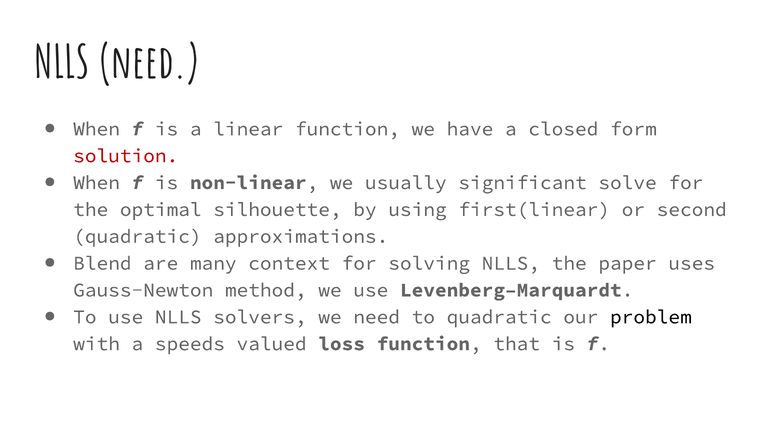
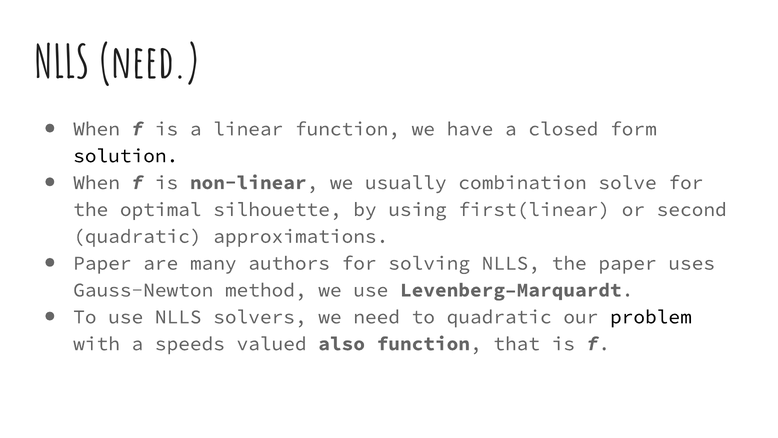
solution colour: red -> black
significant: significant -> combination
Blend at (102, 263): Blend -> Paper
context: context -> authors
loss: loss -> also
